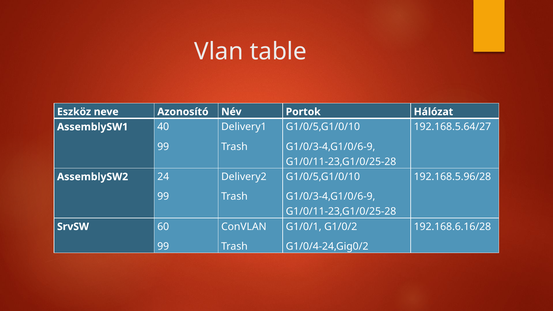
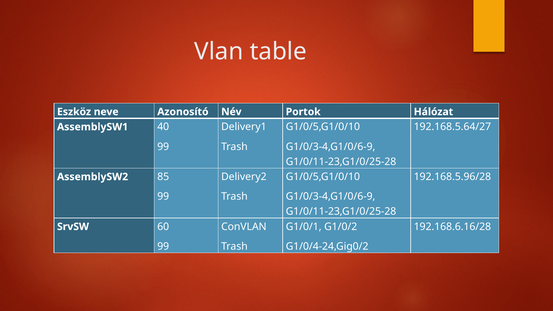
24: 24 -> 85
